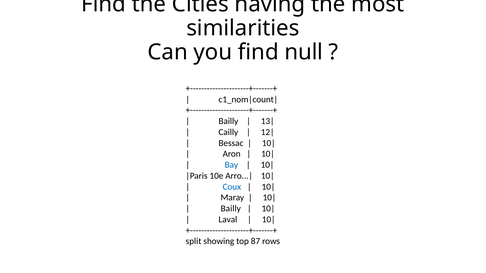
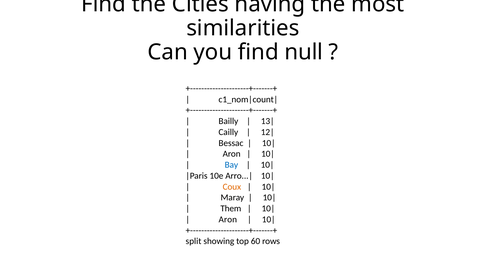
Coux colour: blue -> orange
Bailly at (231, 209): Bailly -> Them
Laval at (228, 220): Laval -> Aron
87: 87 -> 60
